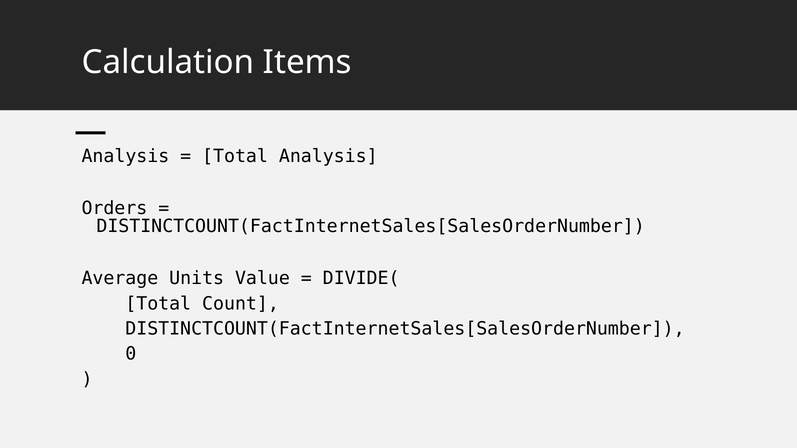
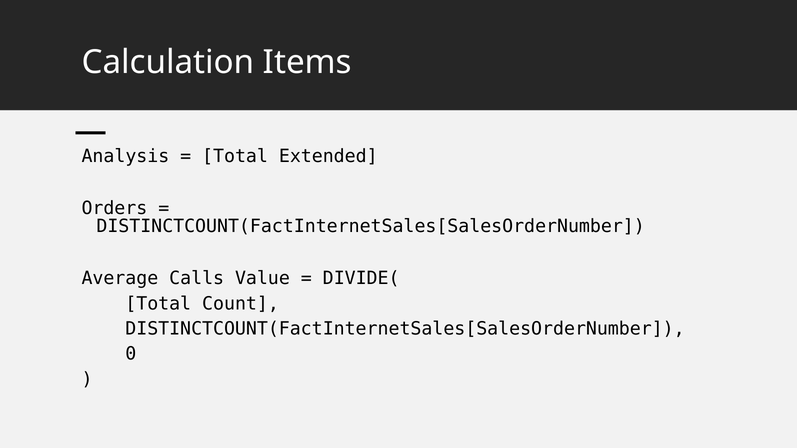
Total Analysis: Analysis -> Extended
Units: Units -> Calls
